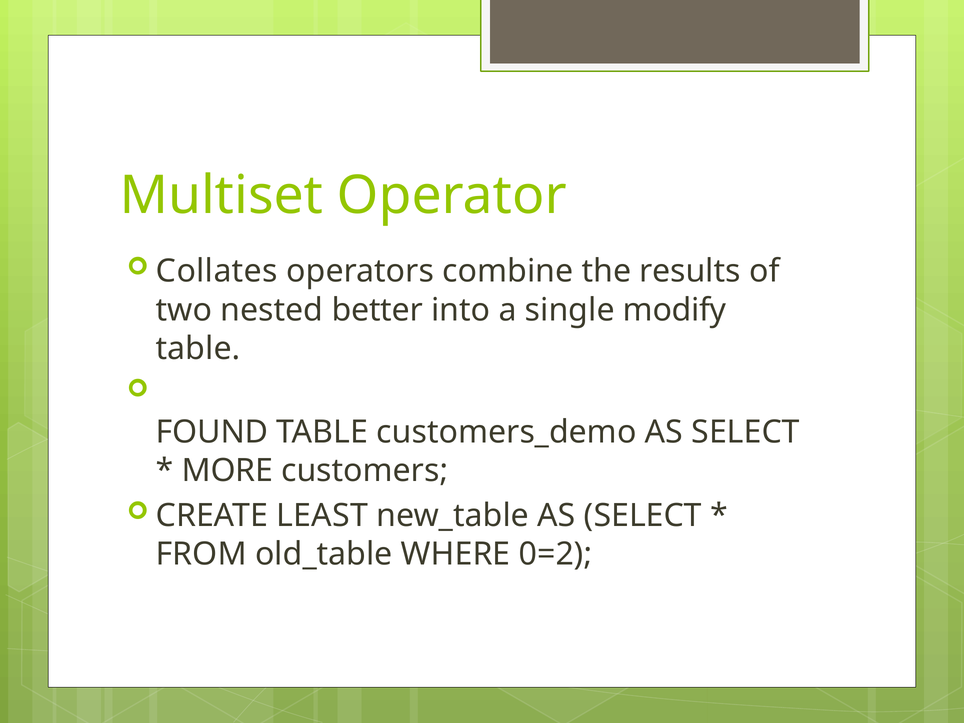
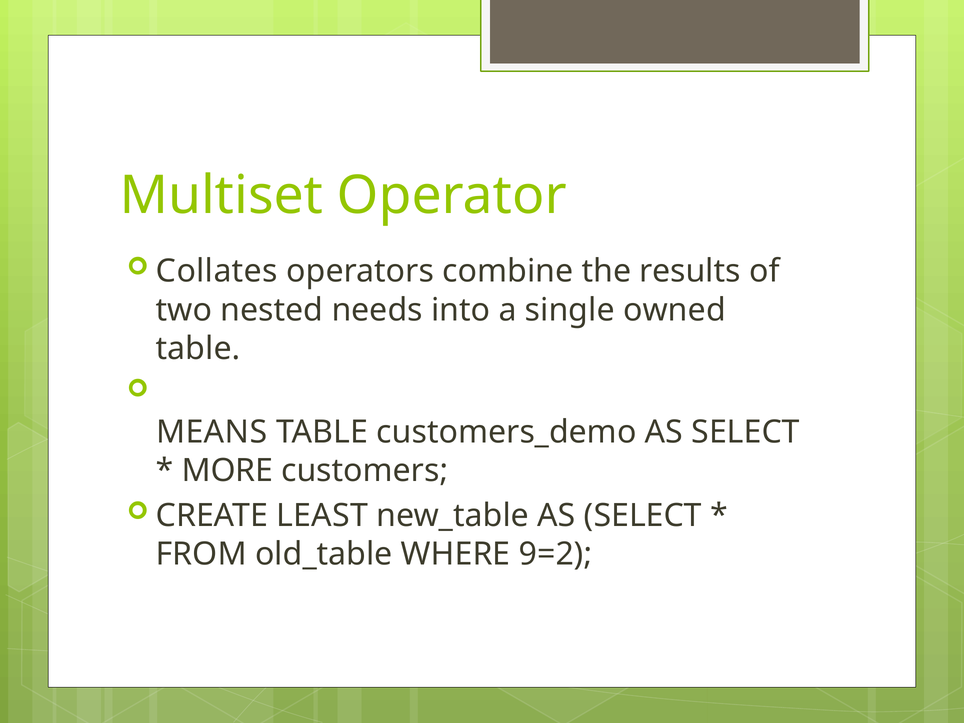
better: better -> needs
modify: modify -> owned
FOUND: FOUND -> MEANS
0=2: 0=2 -> 9=2
